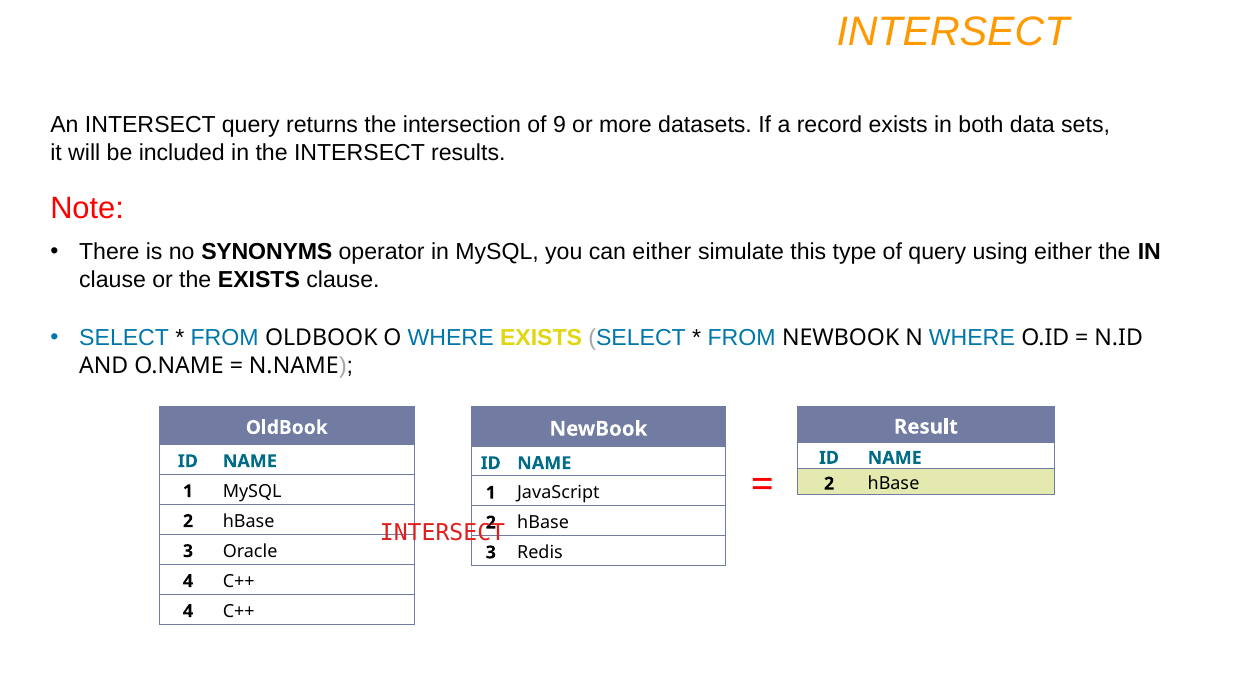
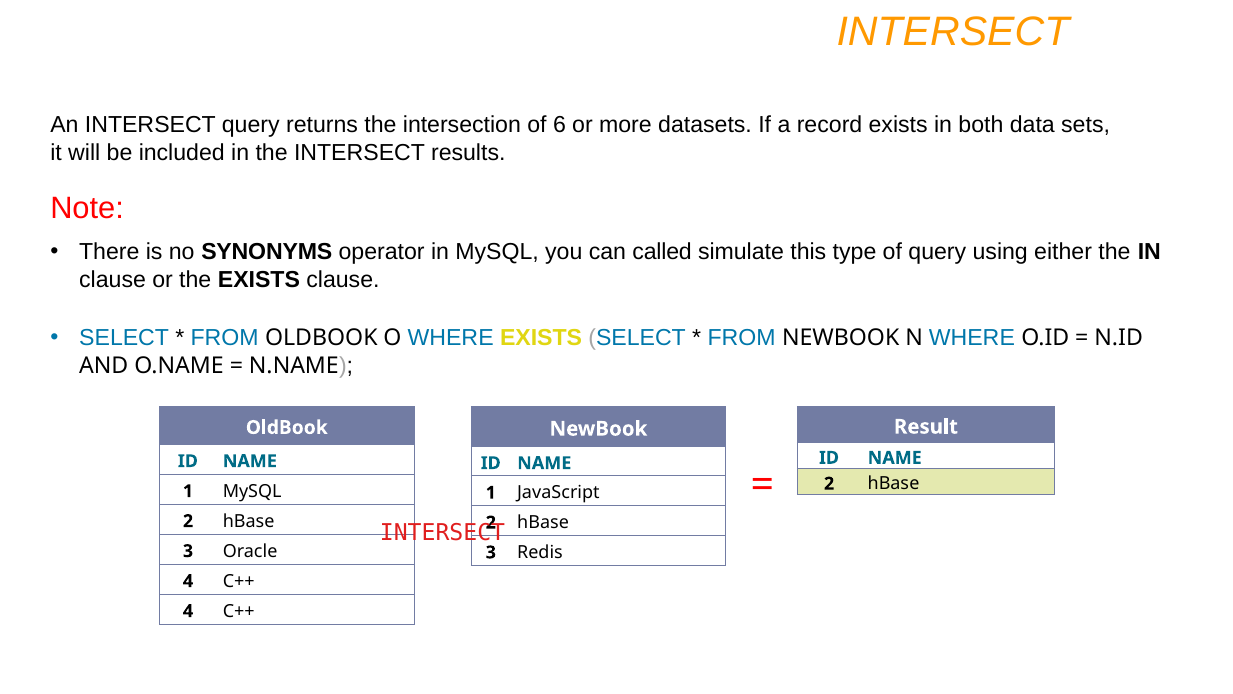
9: 9 -> 6
can either: either -> called
